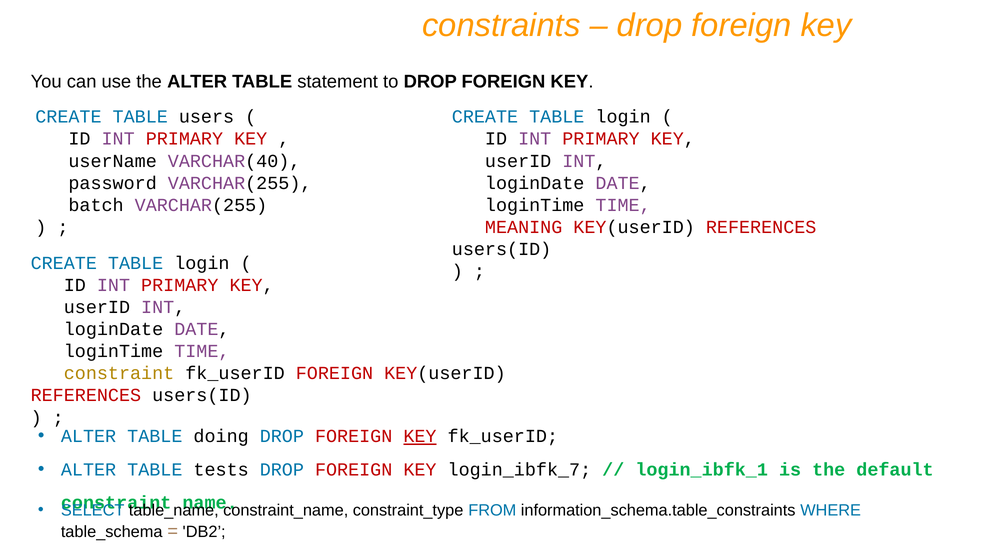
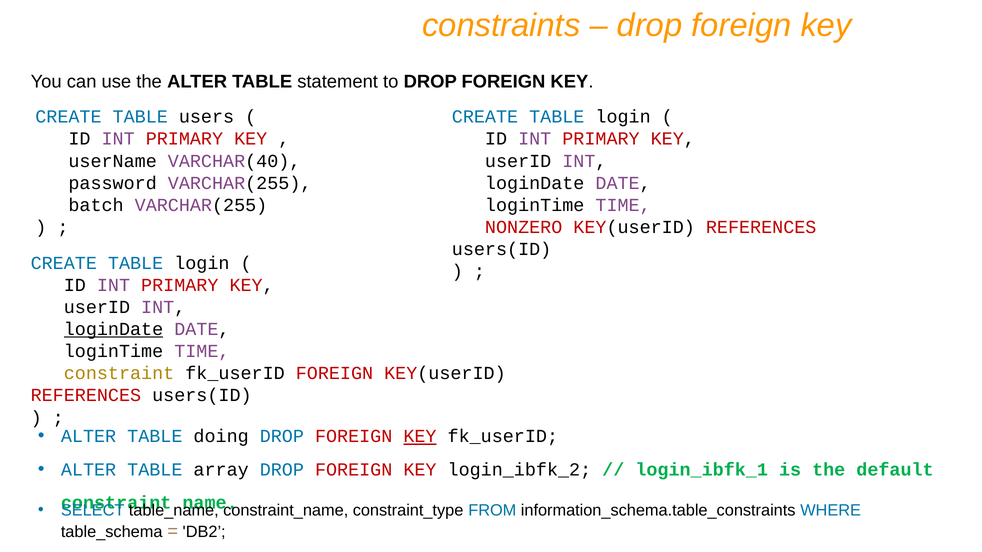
MEANING: MEANING -> NONZERO
loginDate at (114, 329) underline: none -> present
tests: tests -> array
login_ibfk_7: login_ibfk_7 -> login_ibfk_2
